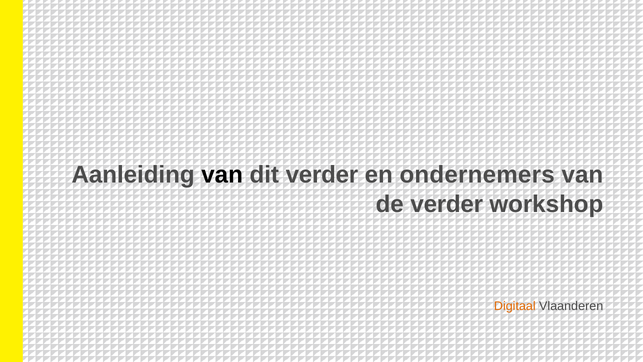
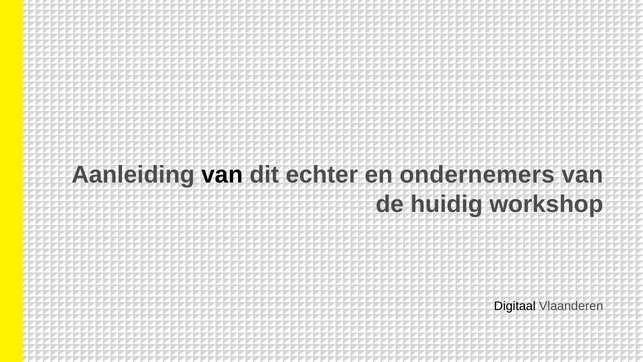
dit verder: verder -> echter
de verder: verder -> huidig
Digitaal colour: orange -> black
